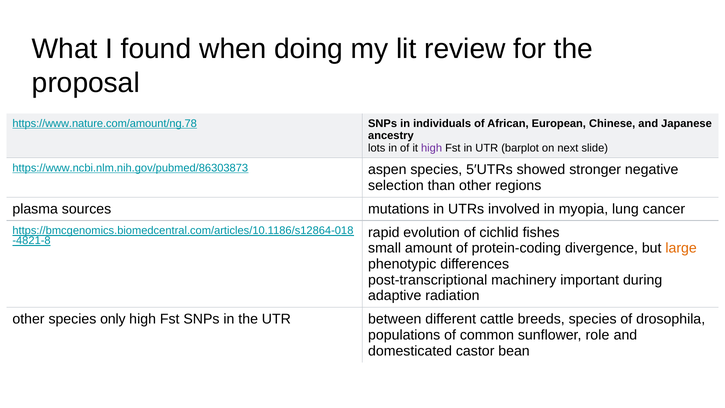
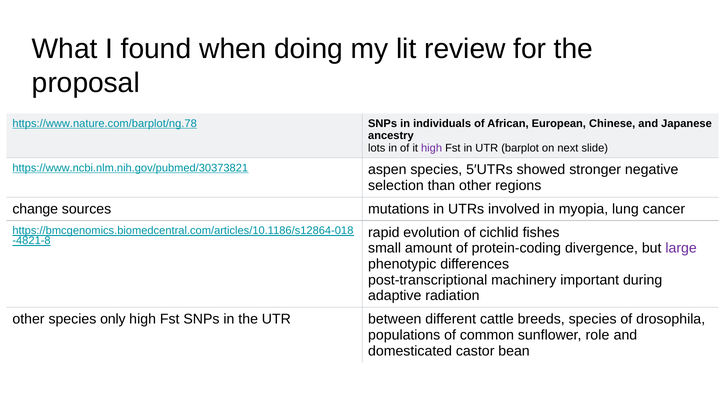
https://www.nature.com/amount/ng.78: https://www.nature.com/amount/ng.78 -> https://www.nature.com/barplot/ng.78
https://www.ncbi.nlm.nih.gov/pubmed/86303873: https://www.ncbi.nlm.nih.gov/pubmed/86303873 -> https://www.ncbi.nlm.nih.gov/pubmed/30373821
plasma: plasma -> change
large colour: orange -> purple
